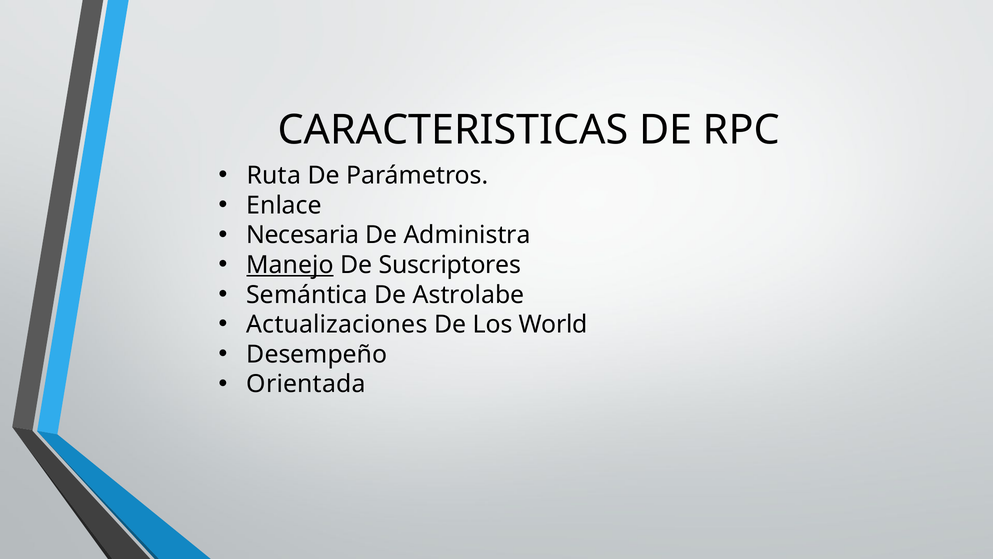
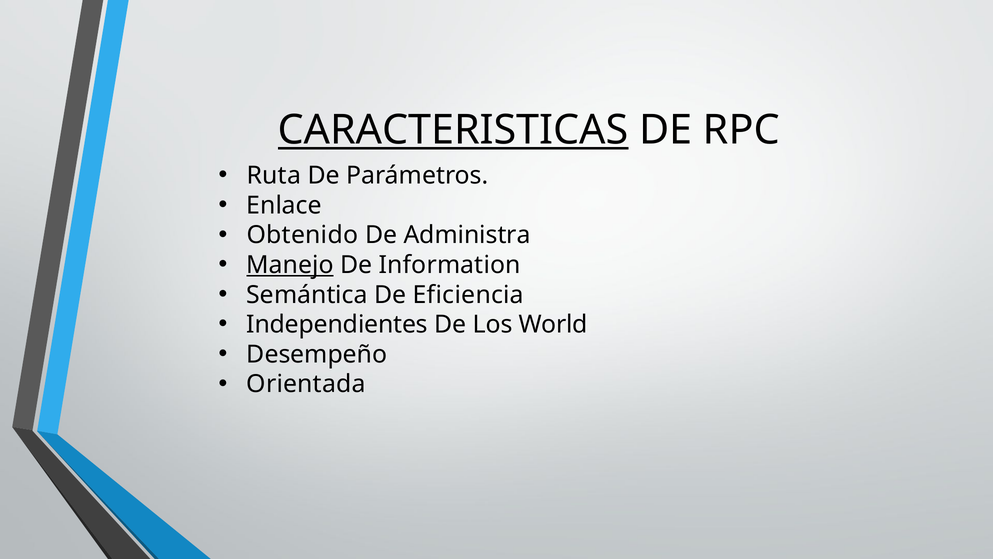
CARACTERISTICAS underline: none -> present
Necesaria: Necesaria -> Obtenido
Suscriptores: Suscriptores -> Information
Astrolabe: Astrolabe -> Eficiencia
Actualizaciones: Actualizaciones -> Independientes
